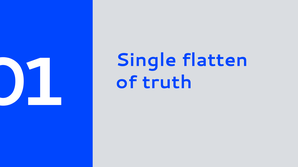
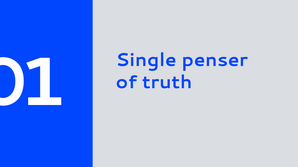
flatten: flatten -> penser
